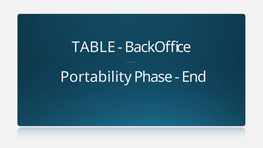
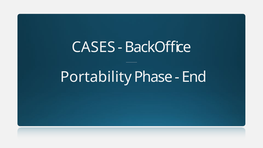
TABLE: TABLE -> CASES
